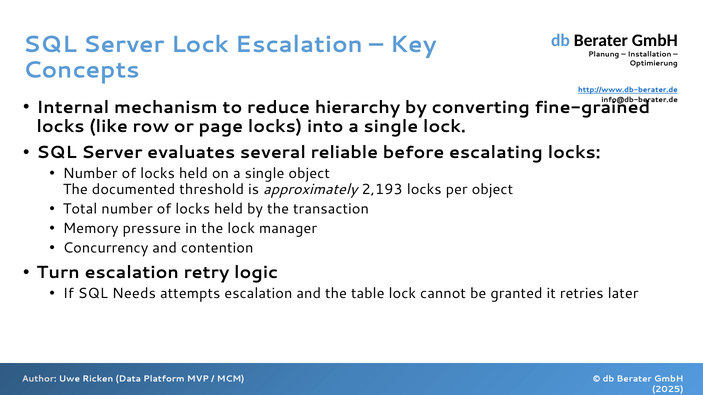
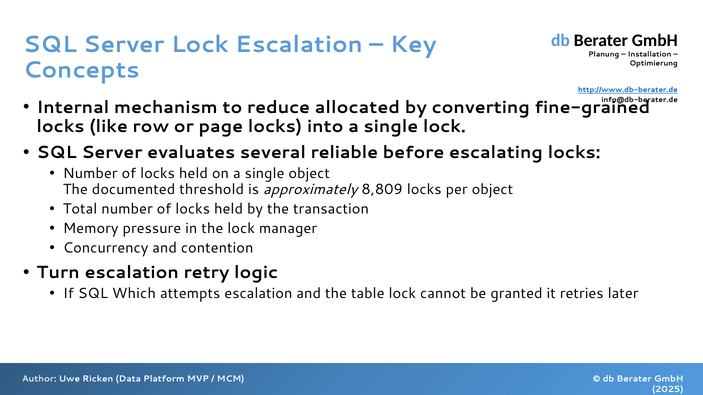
hierarchy: hierarchy -> allocated
2,193: 2,193 -> 8,809
Needs: Needs -> Which
